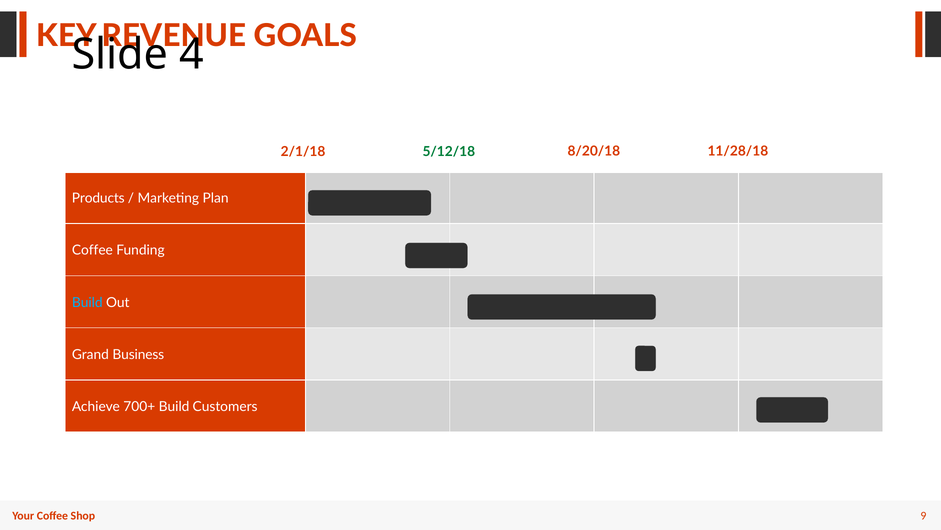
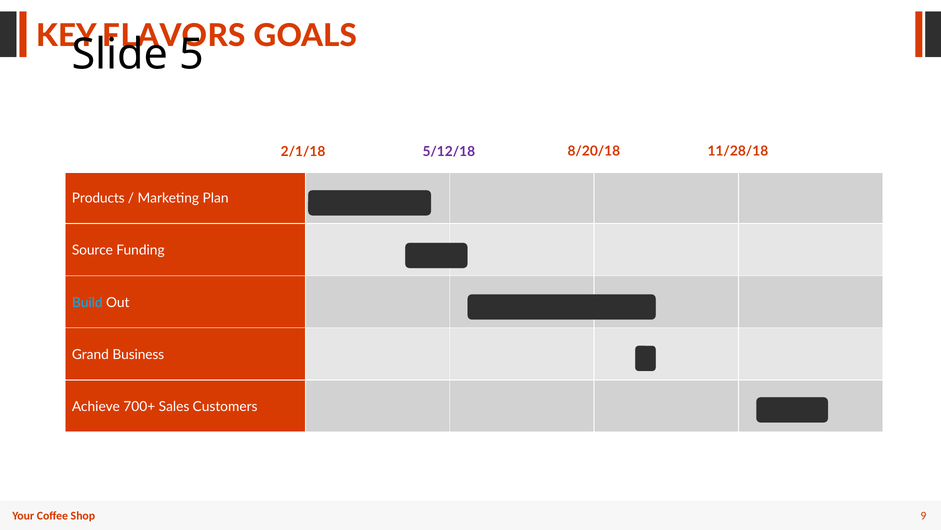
REVENUE: REVENUE -> FLAVORS
4: 4 -> 5
5/12/18 colour: green -> purple
Coffee at (92, 250): Coffee -> Source
700+ Build: Build -> Sales
